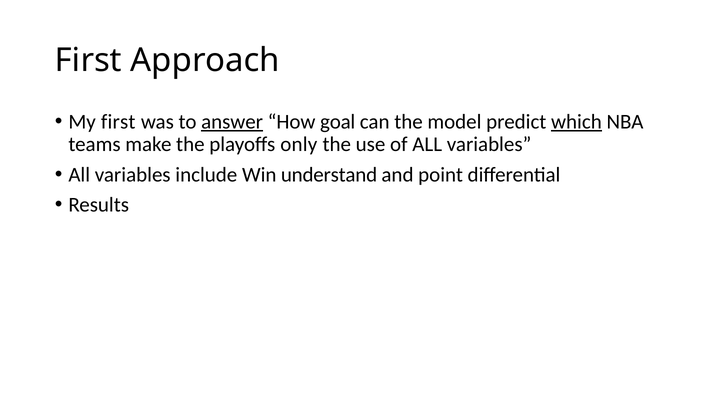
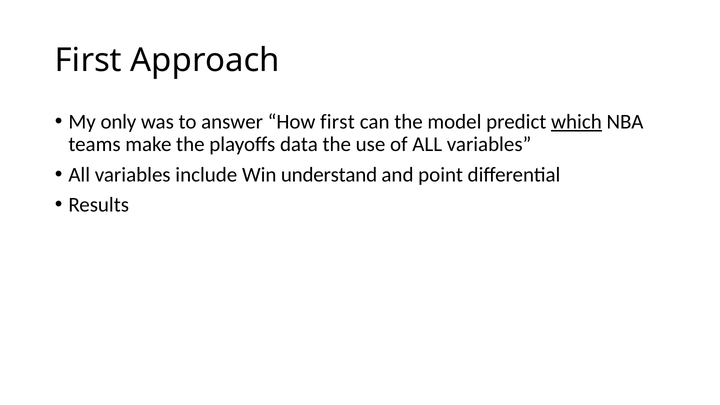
My first: first -> only
answer underline: present -> none
How goal: goal -> first
only: only -> data
